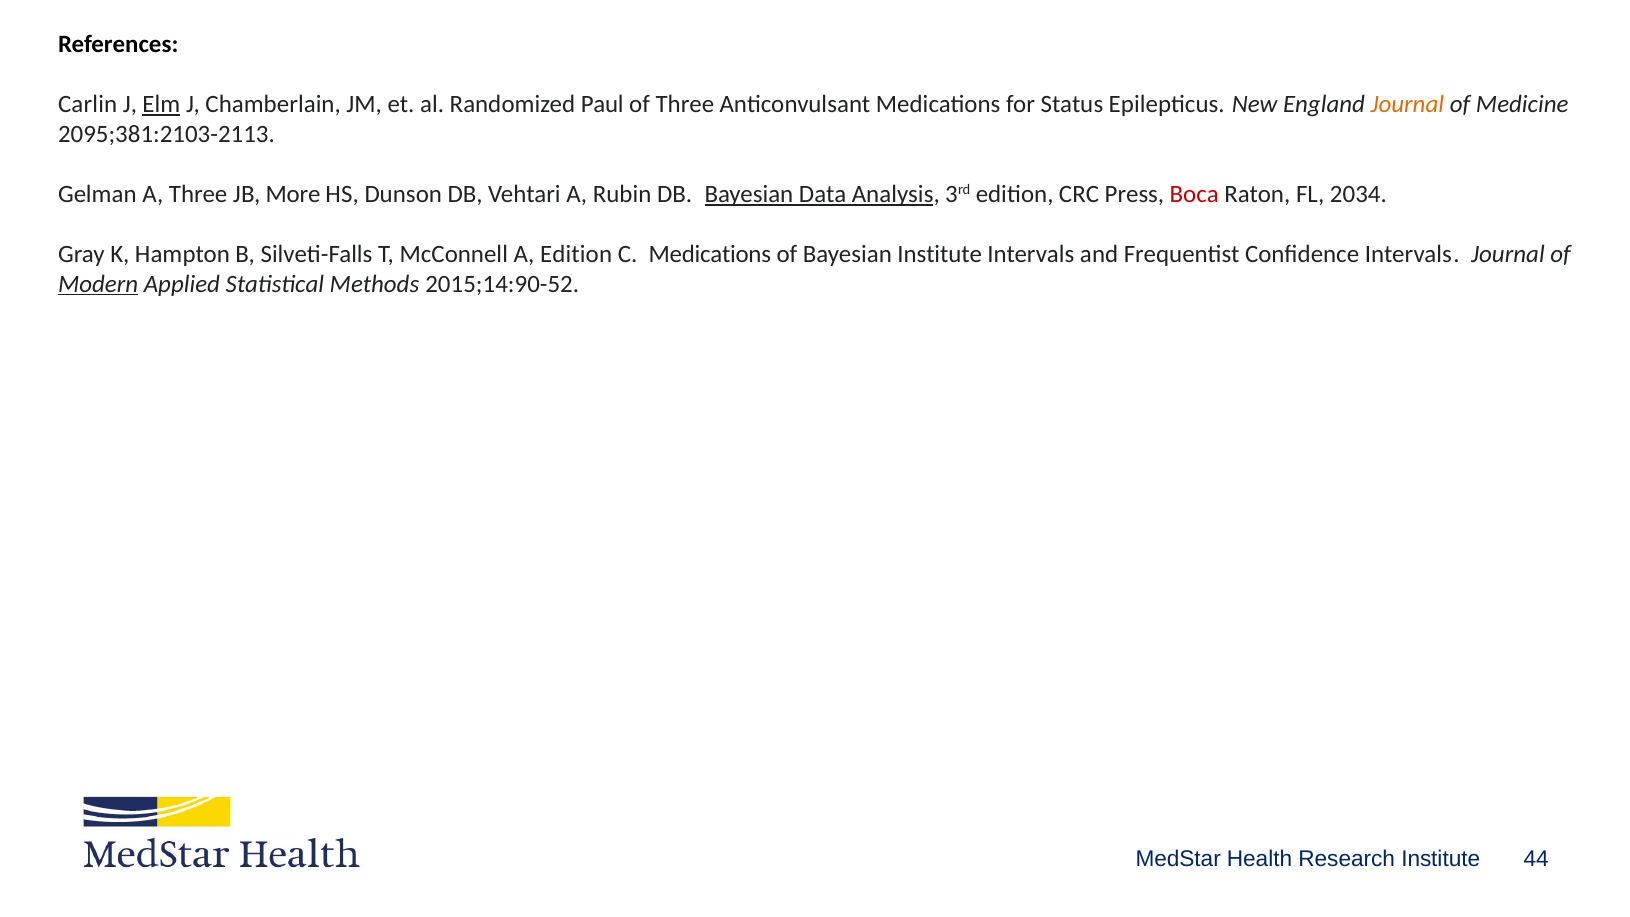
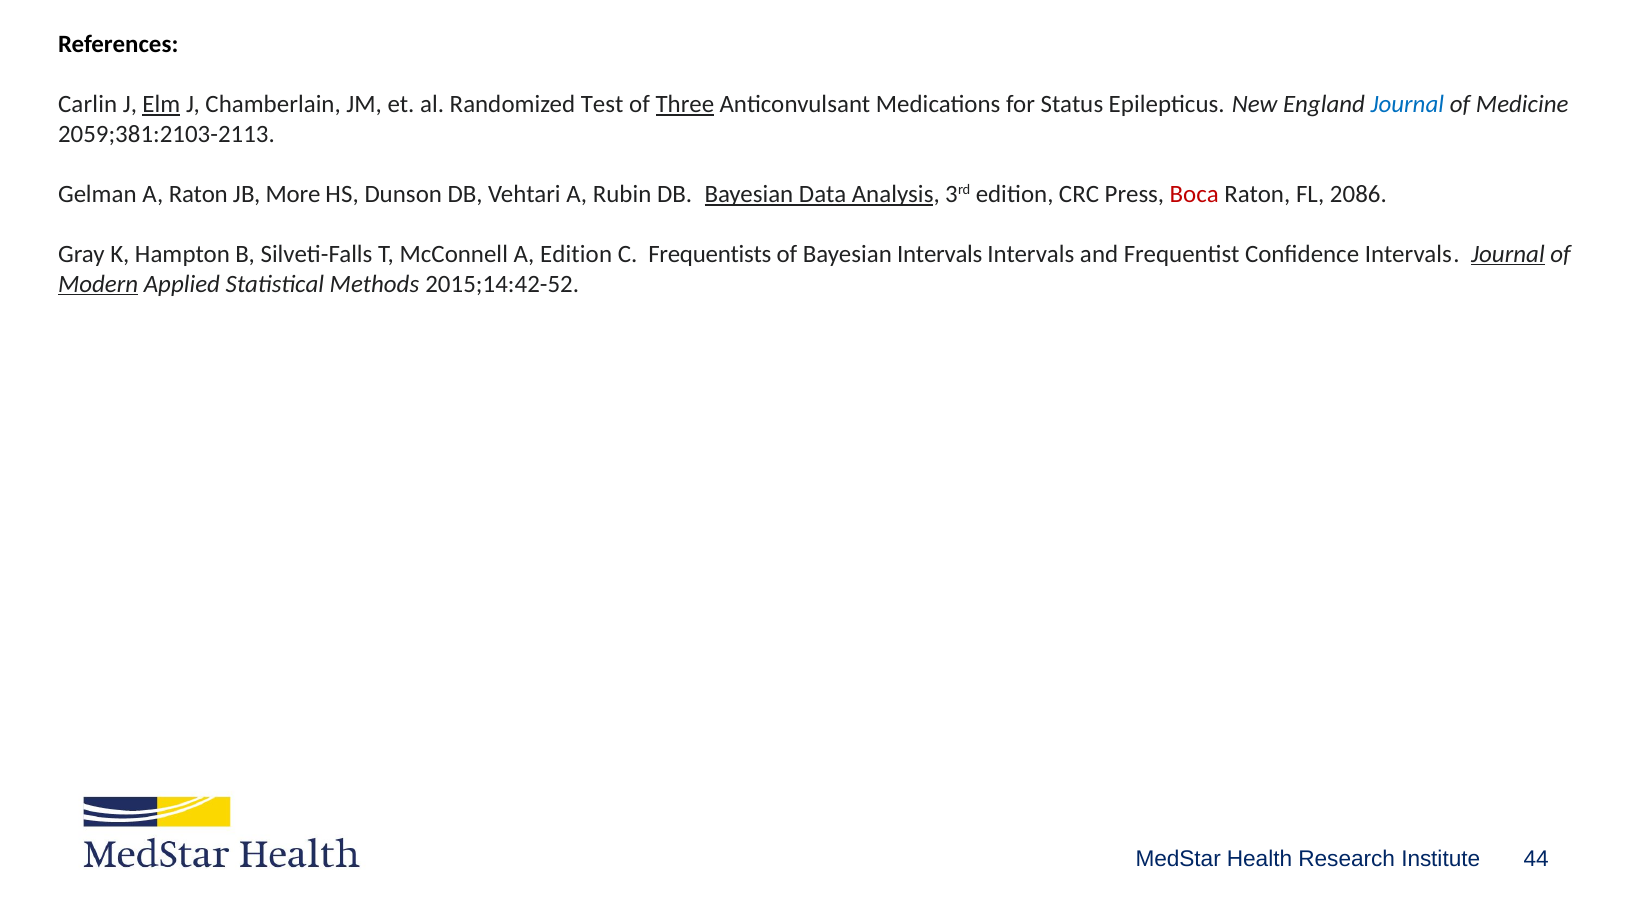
Paul: Paul -> Test
Three at (685, 104) underline: none -> present
Journal at (1407, 104) colour: orange -> blue
2095;381:2103-2113: 2095;381:2103-2113 -> 2059;381:2103-2113
A Three: Three -> Raton
2034: 2034 -> 2086
C Medications: Medications -> Frequentists
Bayesian Institute: Institute -> Intervals
Journal at (1508, 254) underline: none -> present
2015;14:90-52: 2015;14:90-52 -> 2015;14:42-52
